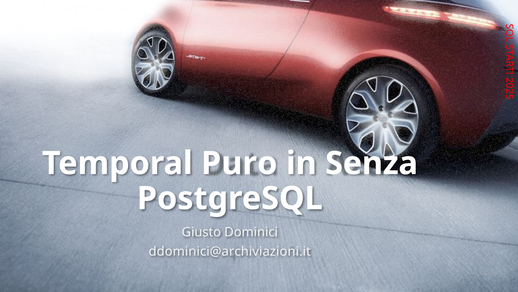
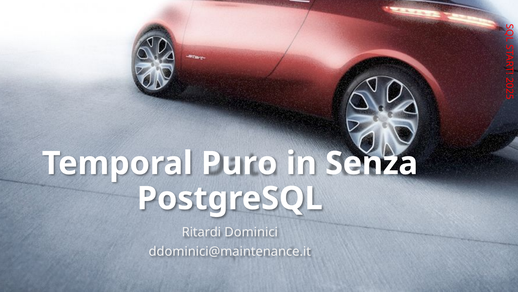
Giusto: Giusto -> Ritardi
ddominici@archiviazioni.it: ddominici@archiviazioni.it -> ddominici@maintenance.it
